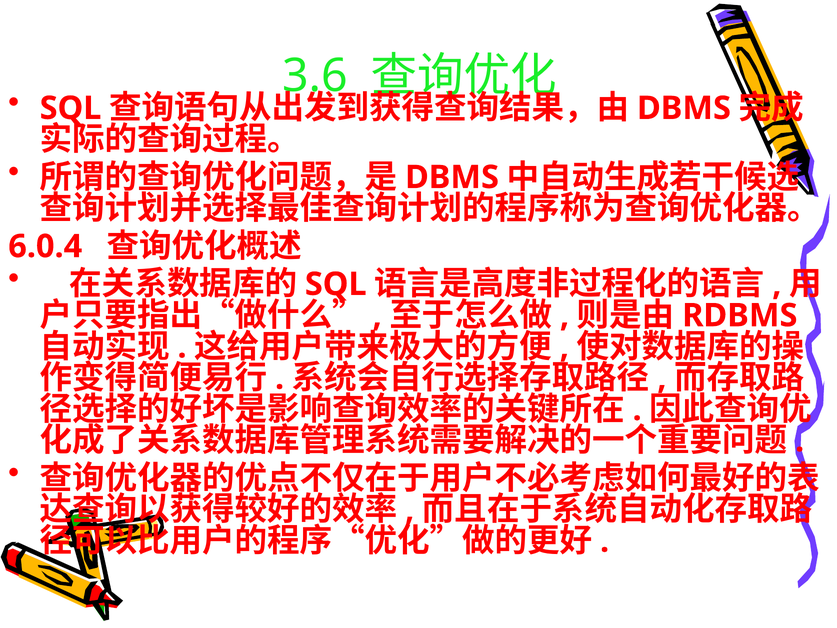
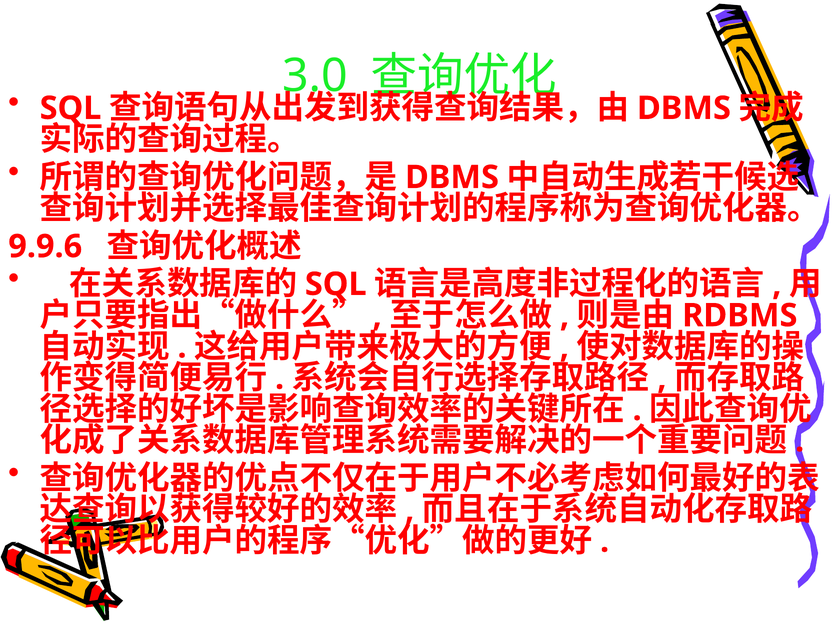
3.6: 3.6 -> 3.0
6.0.4: 6.0.4 -> 9.9.6
